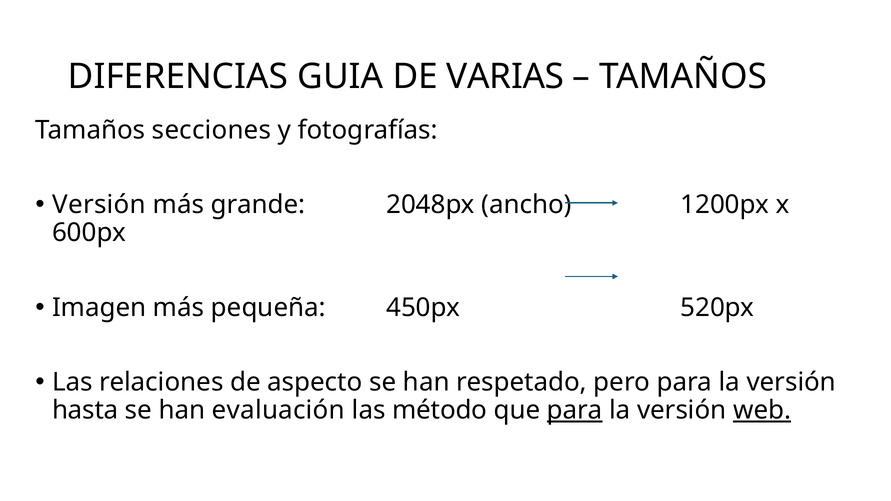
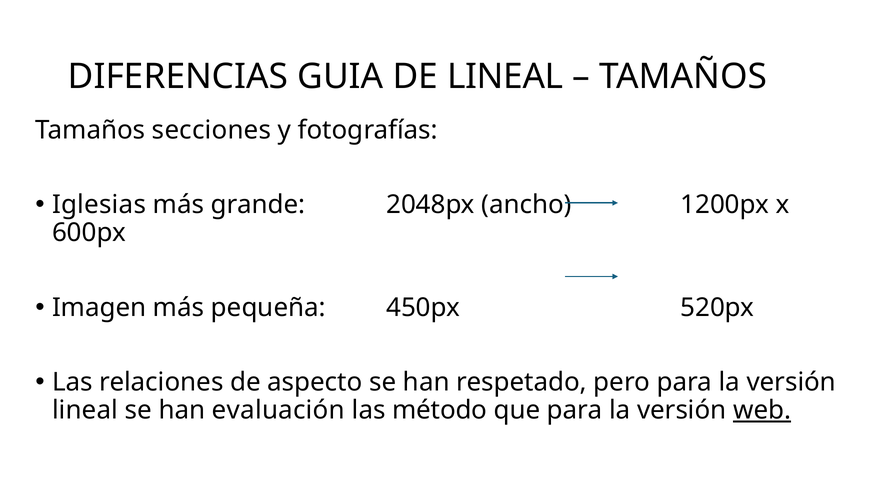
DE VARIAS: VARIAS -> LINEAL
Versión at (99, 205): Versión -> Iglesias
hasta at (85, 410): hasta -> lineal
para at (575, 410) underline: present -> none
